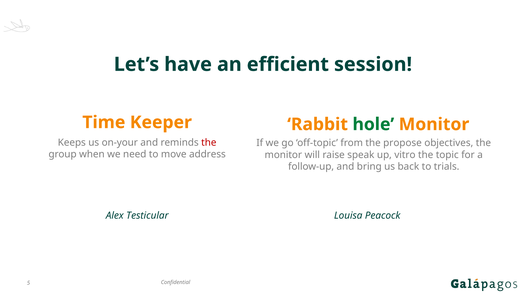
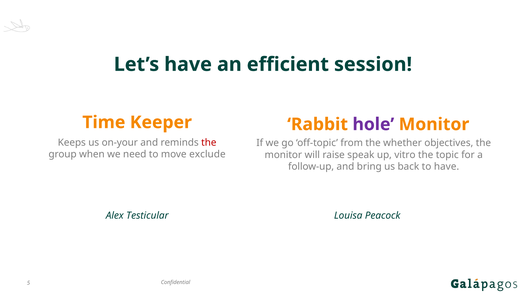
hole colour: green -> purple
propose: propose -> whether
address: address -> exclude
to trials: trials -> have
